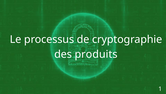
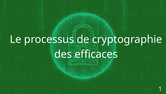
produits: produits -> efficaces
